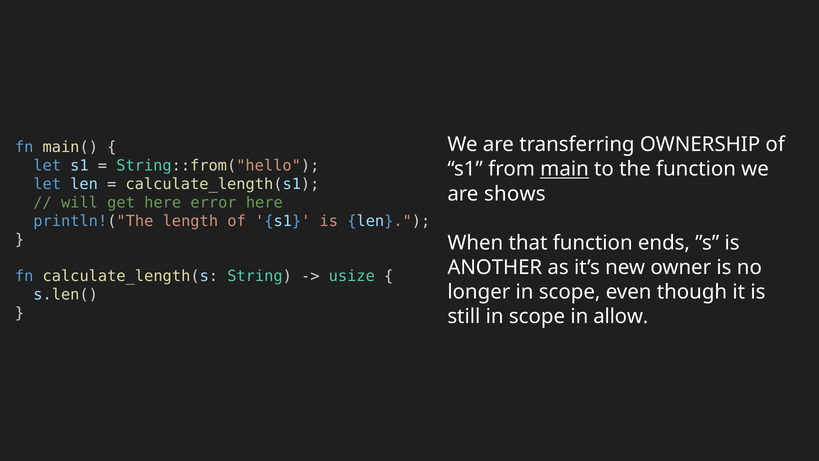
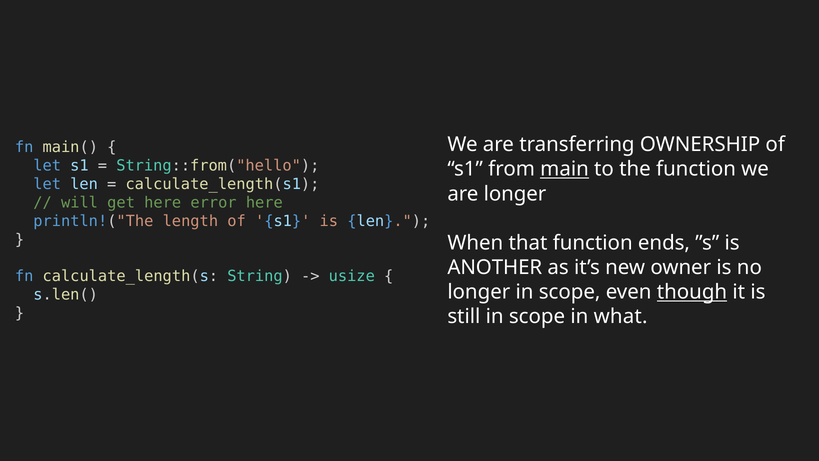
are shows: shows -> longer
though underline: none -> present
allow: allow -> what
